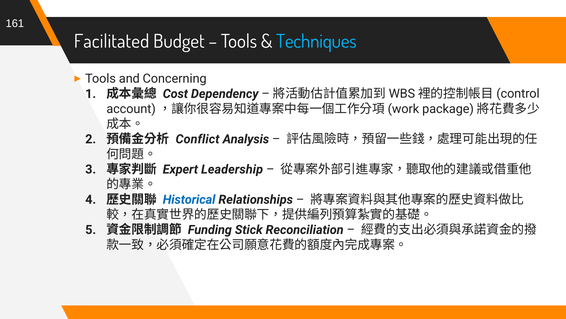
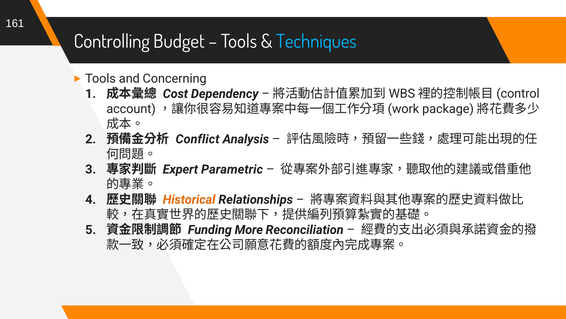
Facilitated: Facilitated -> Controlling
Leadership: Leadership -> Parametric
Historical colour: blue -> orange
Stick: Stick -> More
